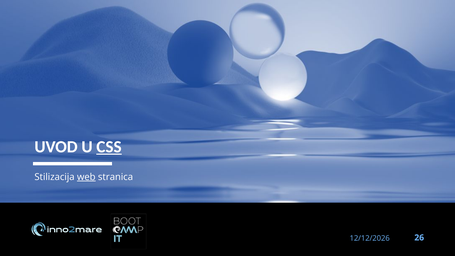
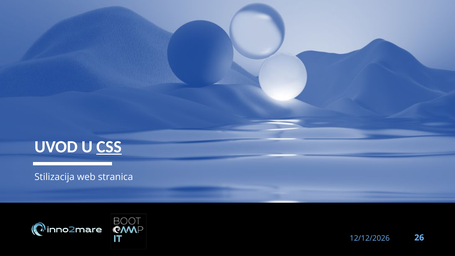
web underline: present -> none
